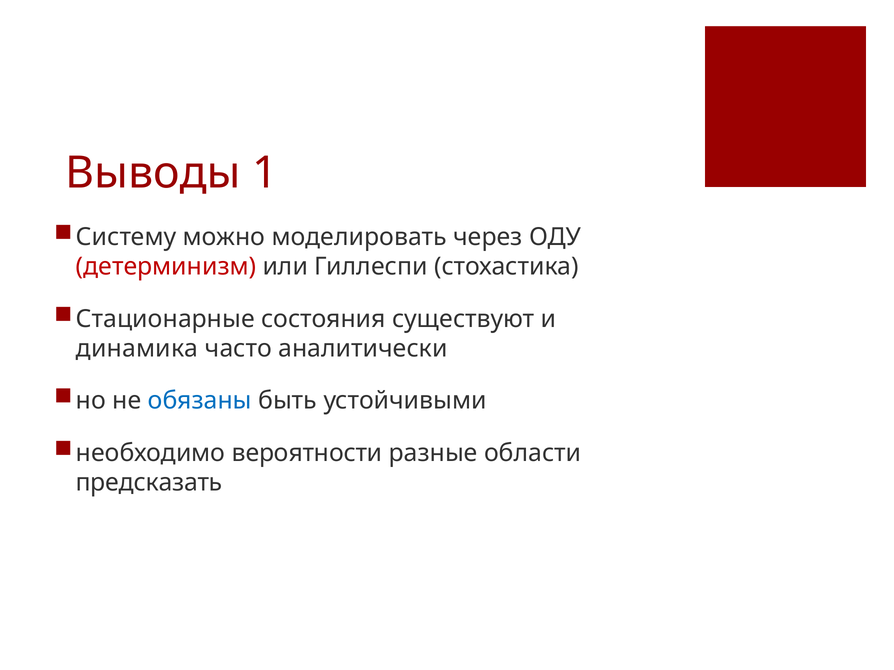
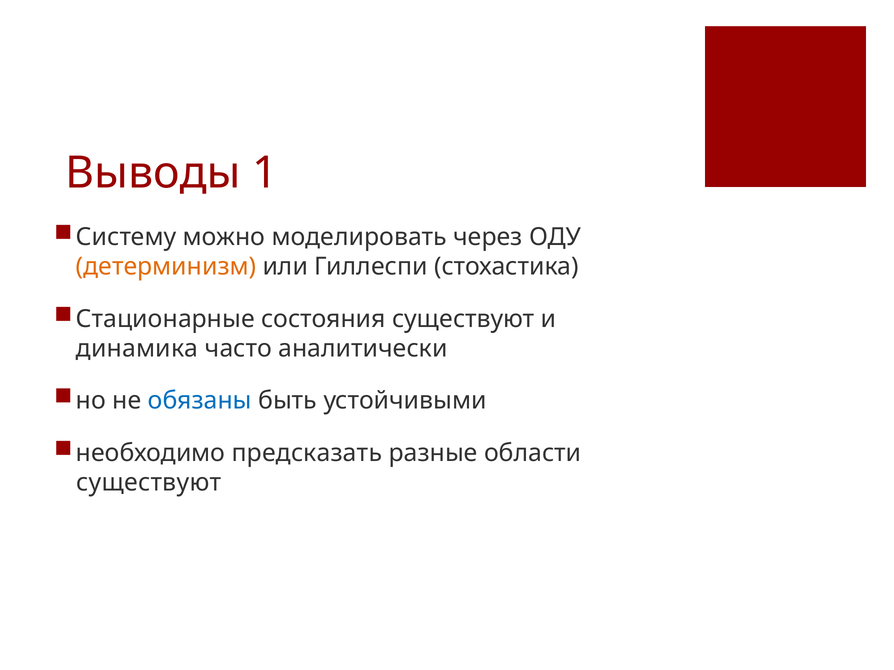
детерминизм colour: red -> orange
вероятности: вероятности -> предсказать
предсказать at (149, 483): предсказать -> существуют
